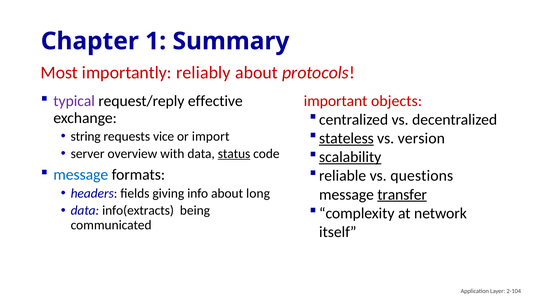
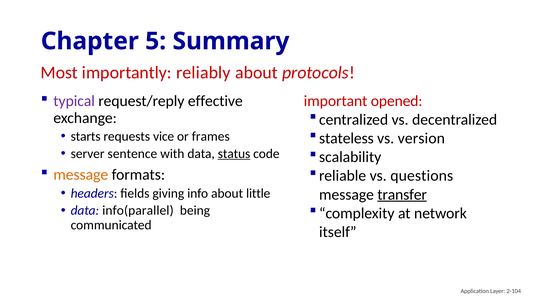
1: 1 -> 5
objects: objects -> opened
string: string -> starts
import: import -> frames
stateless underline: present -> none
overview: overview -> sentence
scalability underline: present -> none
message at (81, 175) colour: blue -> orange
long: long -> little
info(extracts: info(extracts -> info(parallel
